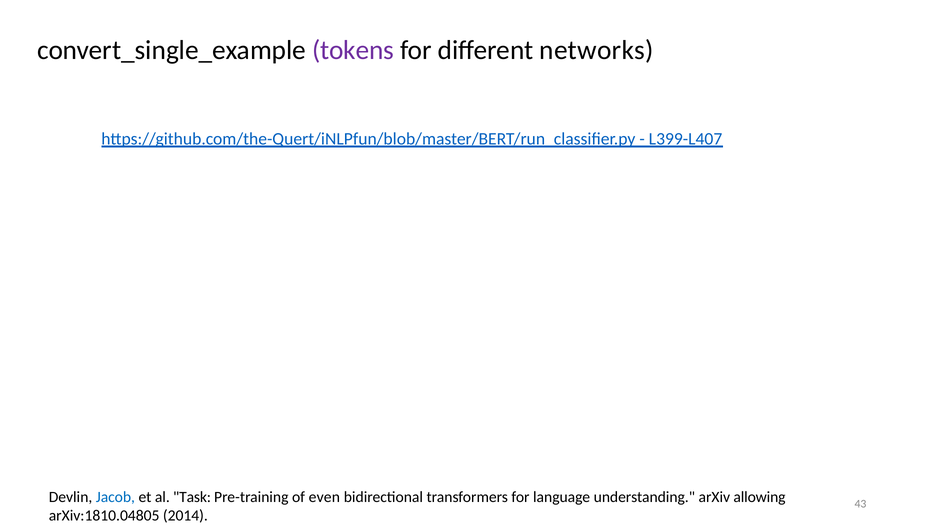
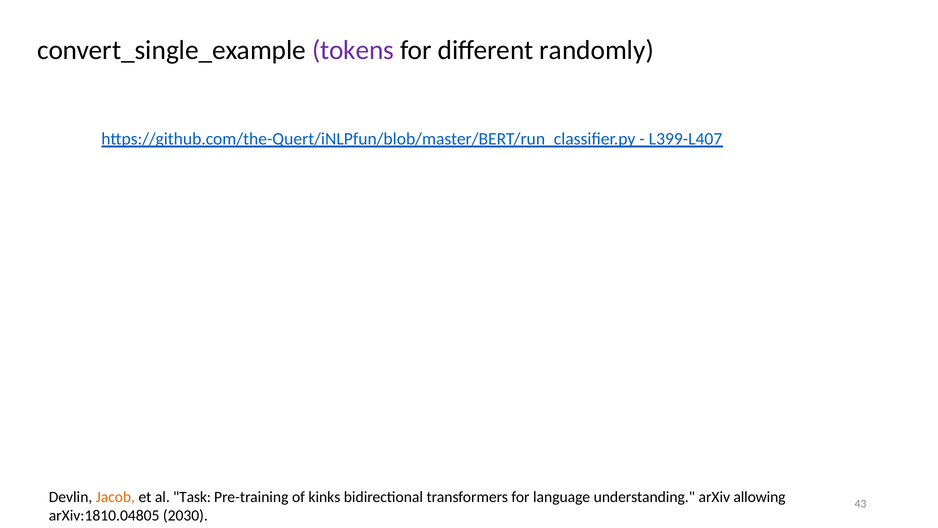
networks: networks -> randomly
Jacob colour: blue -> orange
even: even -> kinks
2014: 2014 -> 2030
